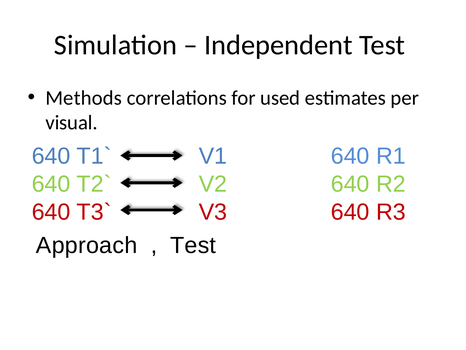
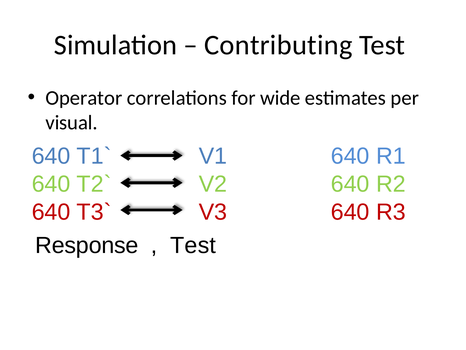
Independent: Independent -> Contributing
Methods: Methods -> Operator
used: used -> wide
Approach: Approach -> Response
